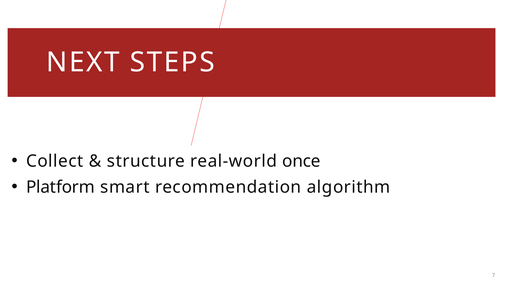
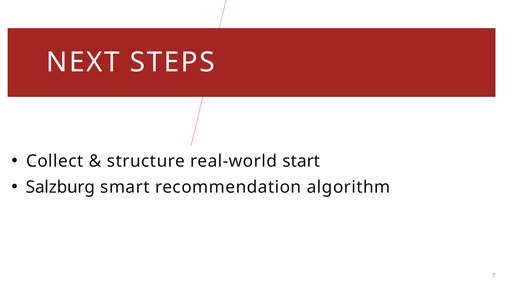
once: once -> start
Platform: Platform -> Salzburg
